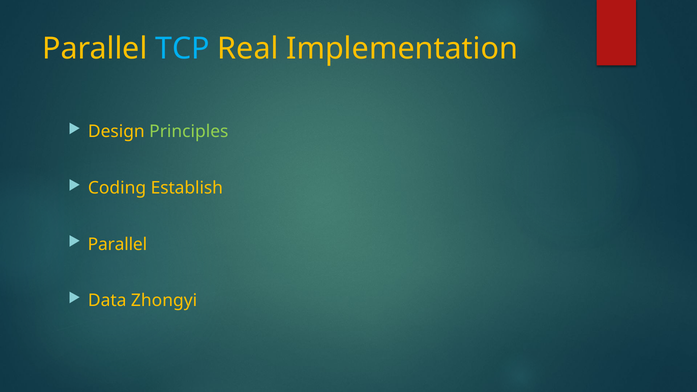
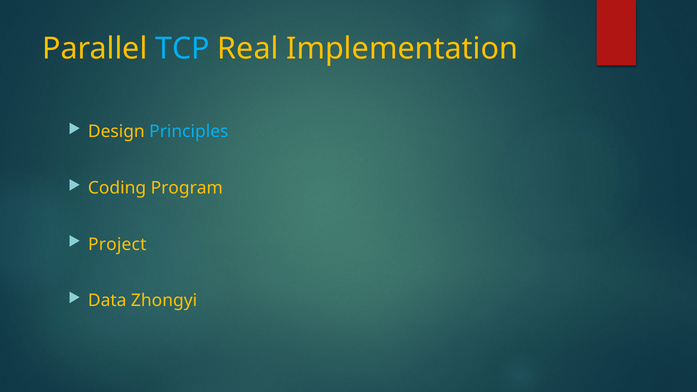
Principles colour: light green -> light blue
Establish: Establish -> Program
Parallel at (117, 244): Parallel -> Project
